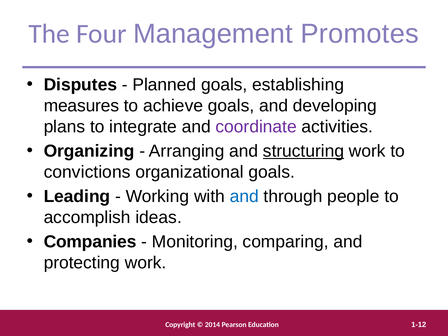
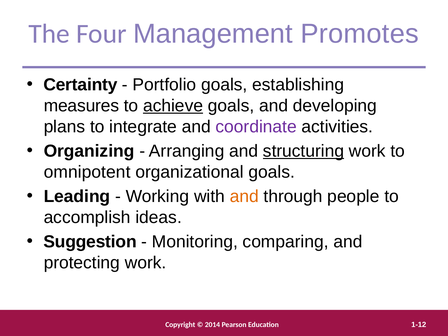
Disputes: Disputes -> Certainty
Planned: Planned -> Portfolio
achieve underline: none -> present
convictions: convictions -> omnipotent
and at (244, 196) colour: blue -> orange
Companies: Companies -> Suggestion
